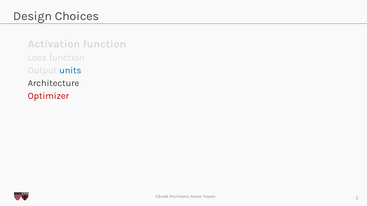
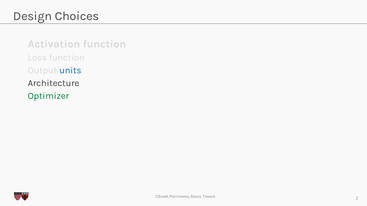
Optimizer colour: red -> green
